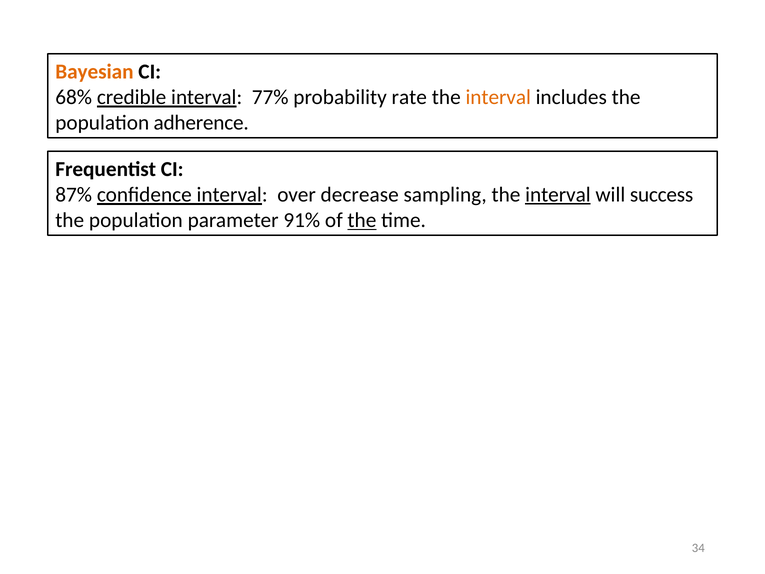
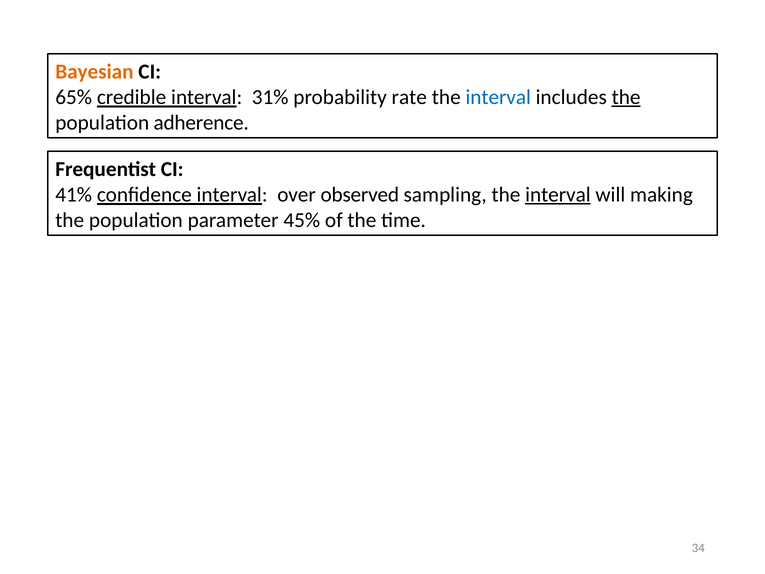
68%: 68% -> 65%
77%: 77% -> 31%
interval at (498, 97) colour: orange -> blue
the at (626, 97) underline: none -> present
87%: 87% -> 41%
decrease: decrease -> observed
success: success -> making
91%: 91% -> 45%
the at (362, 220) underline: present -> none
